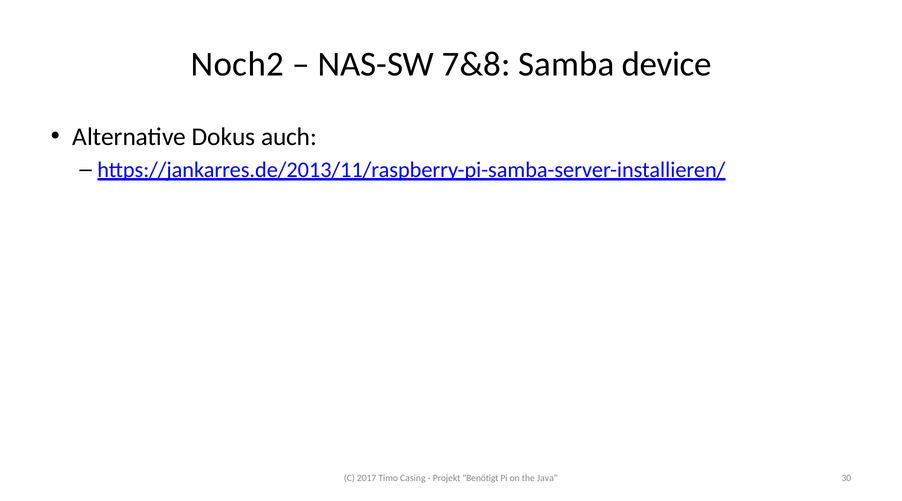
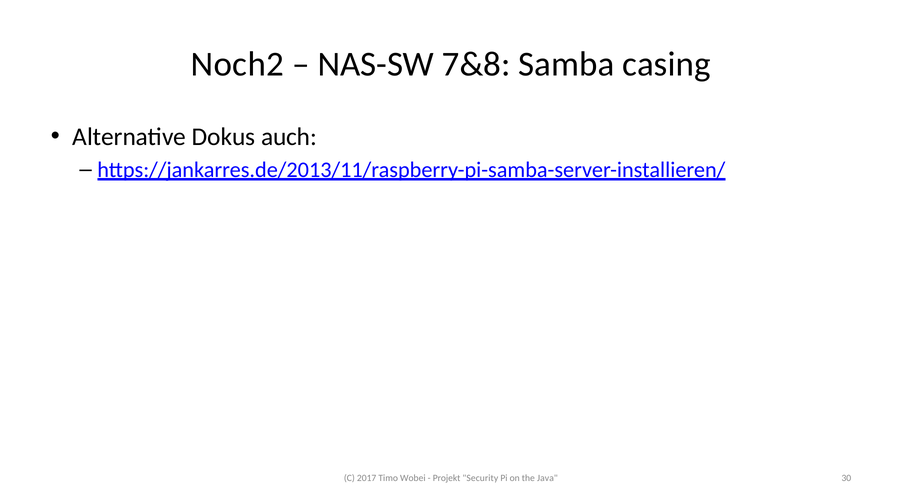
device: device -> casing
Casing: Casing -> Wobei
Benötigt: Benötigt -> Security
